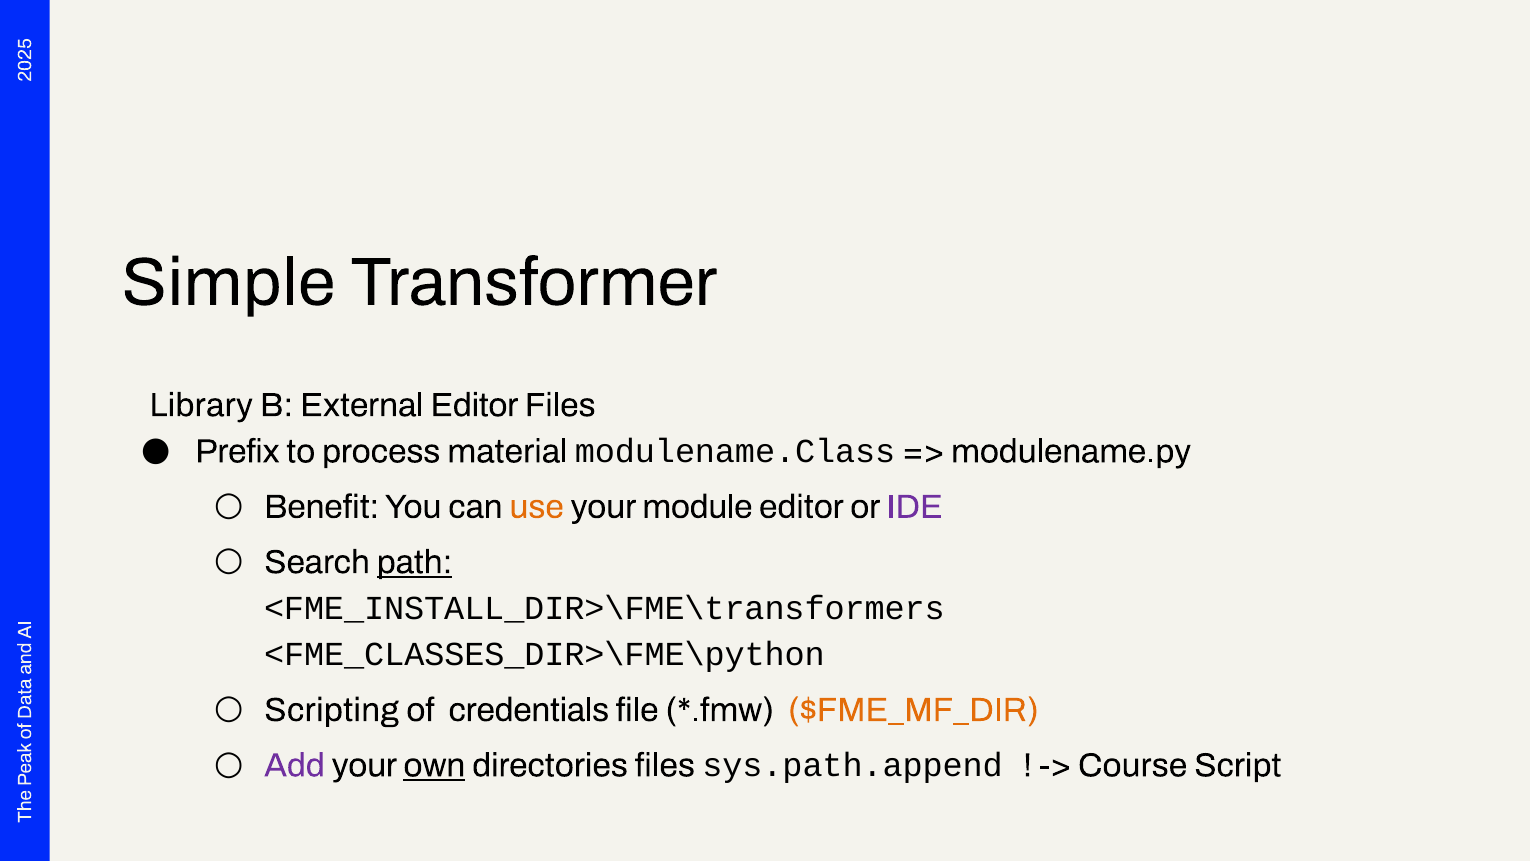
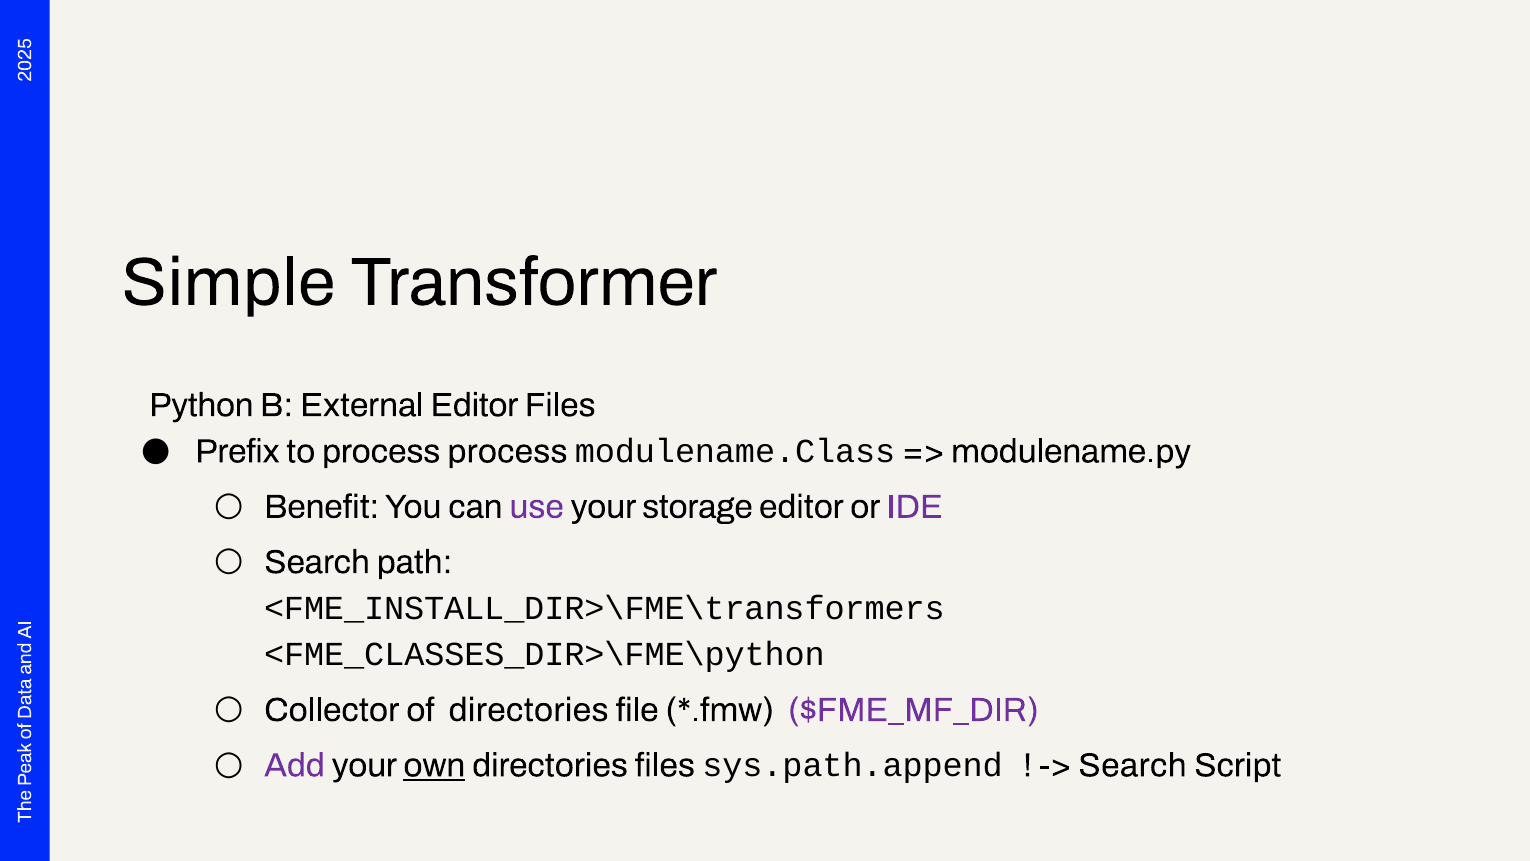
Library: Library -> Python
process material: material -> process
use colour: orange -> purple
module: module -> storage
path underline: present -> none
Scripting: Scripting -> Collector
of credentials: credentials -> directories
$FME_MF_DIR colour: orange -> purple
Course at (1133, 765): Course -> Search
